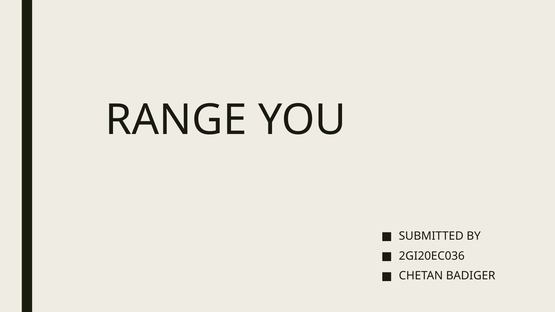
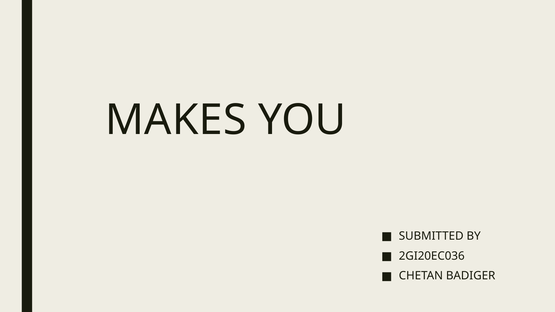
RANGE: RANGE -> MAKES
